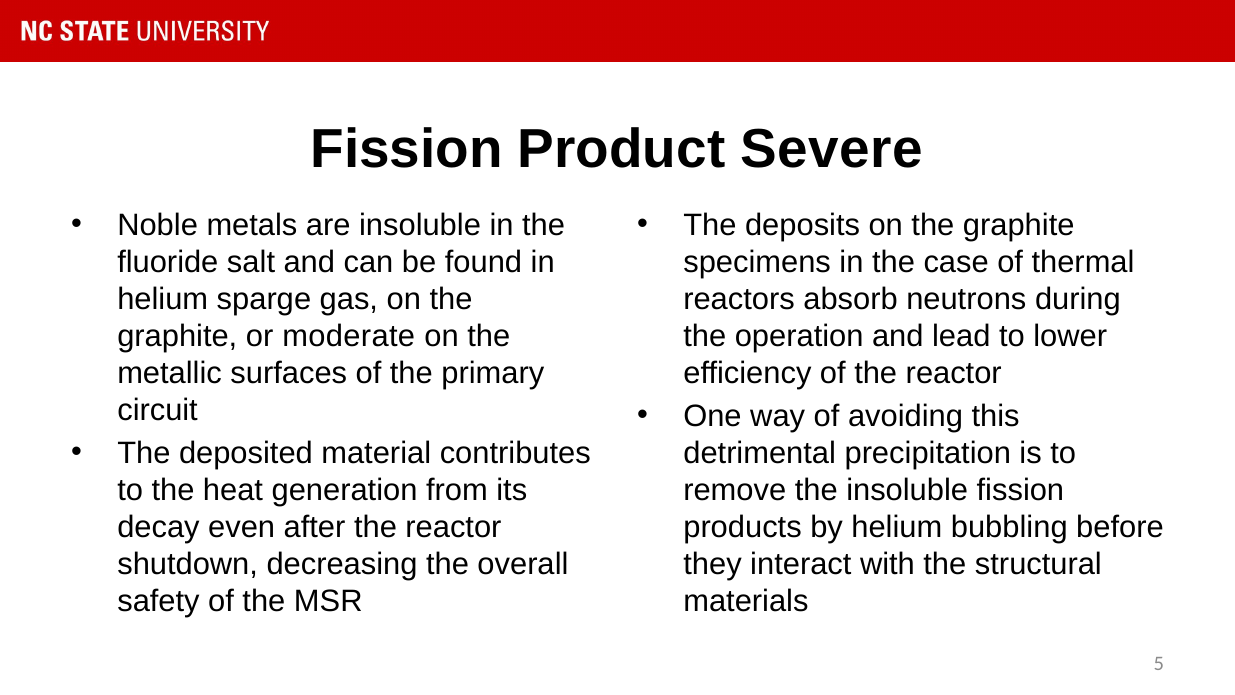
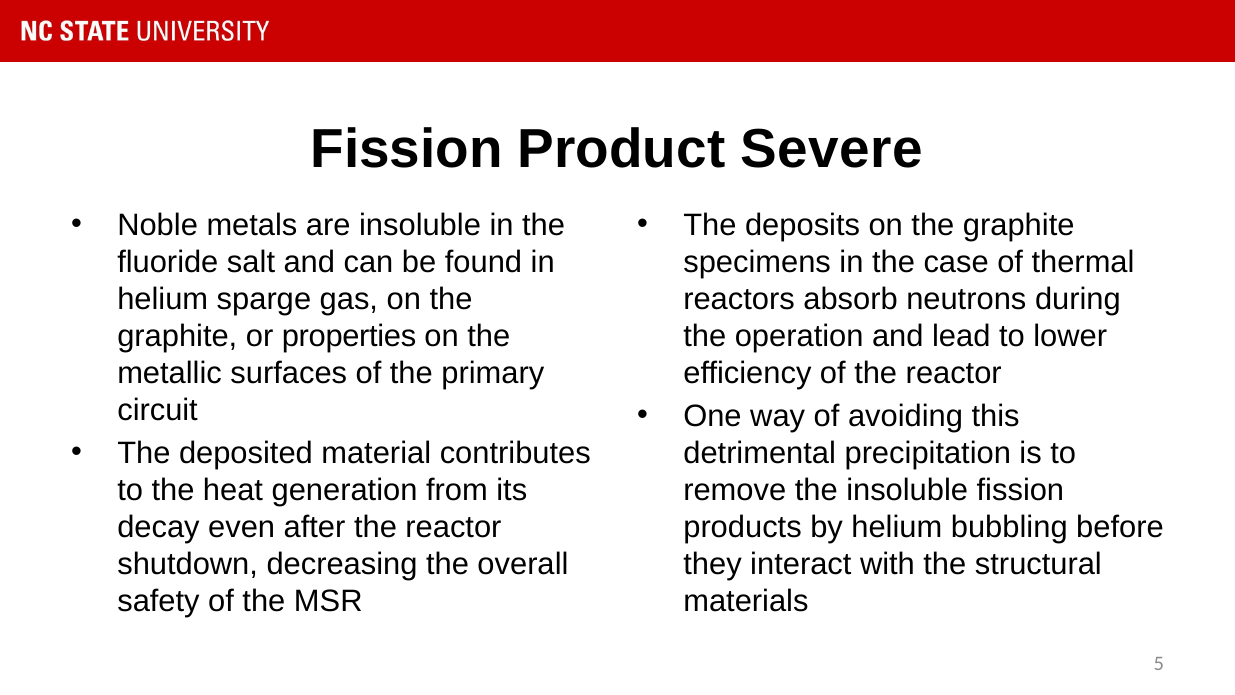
moderate: moderate -> properties
